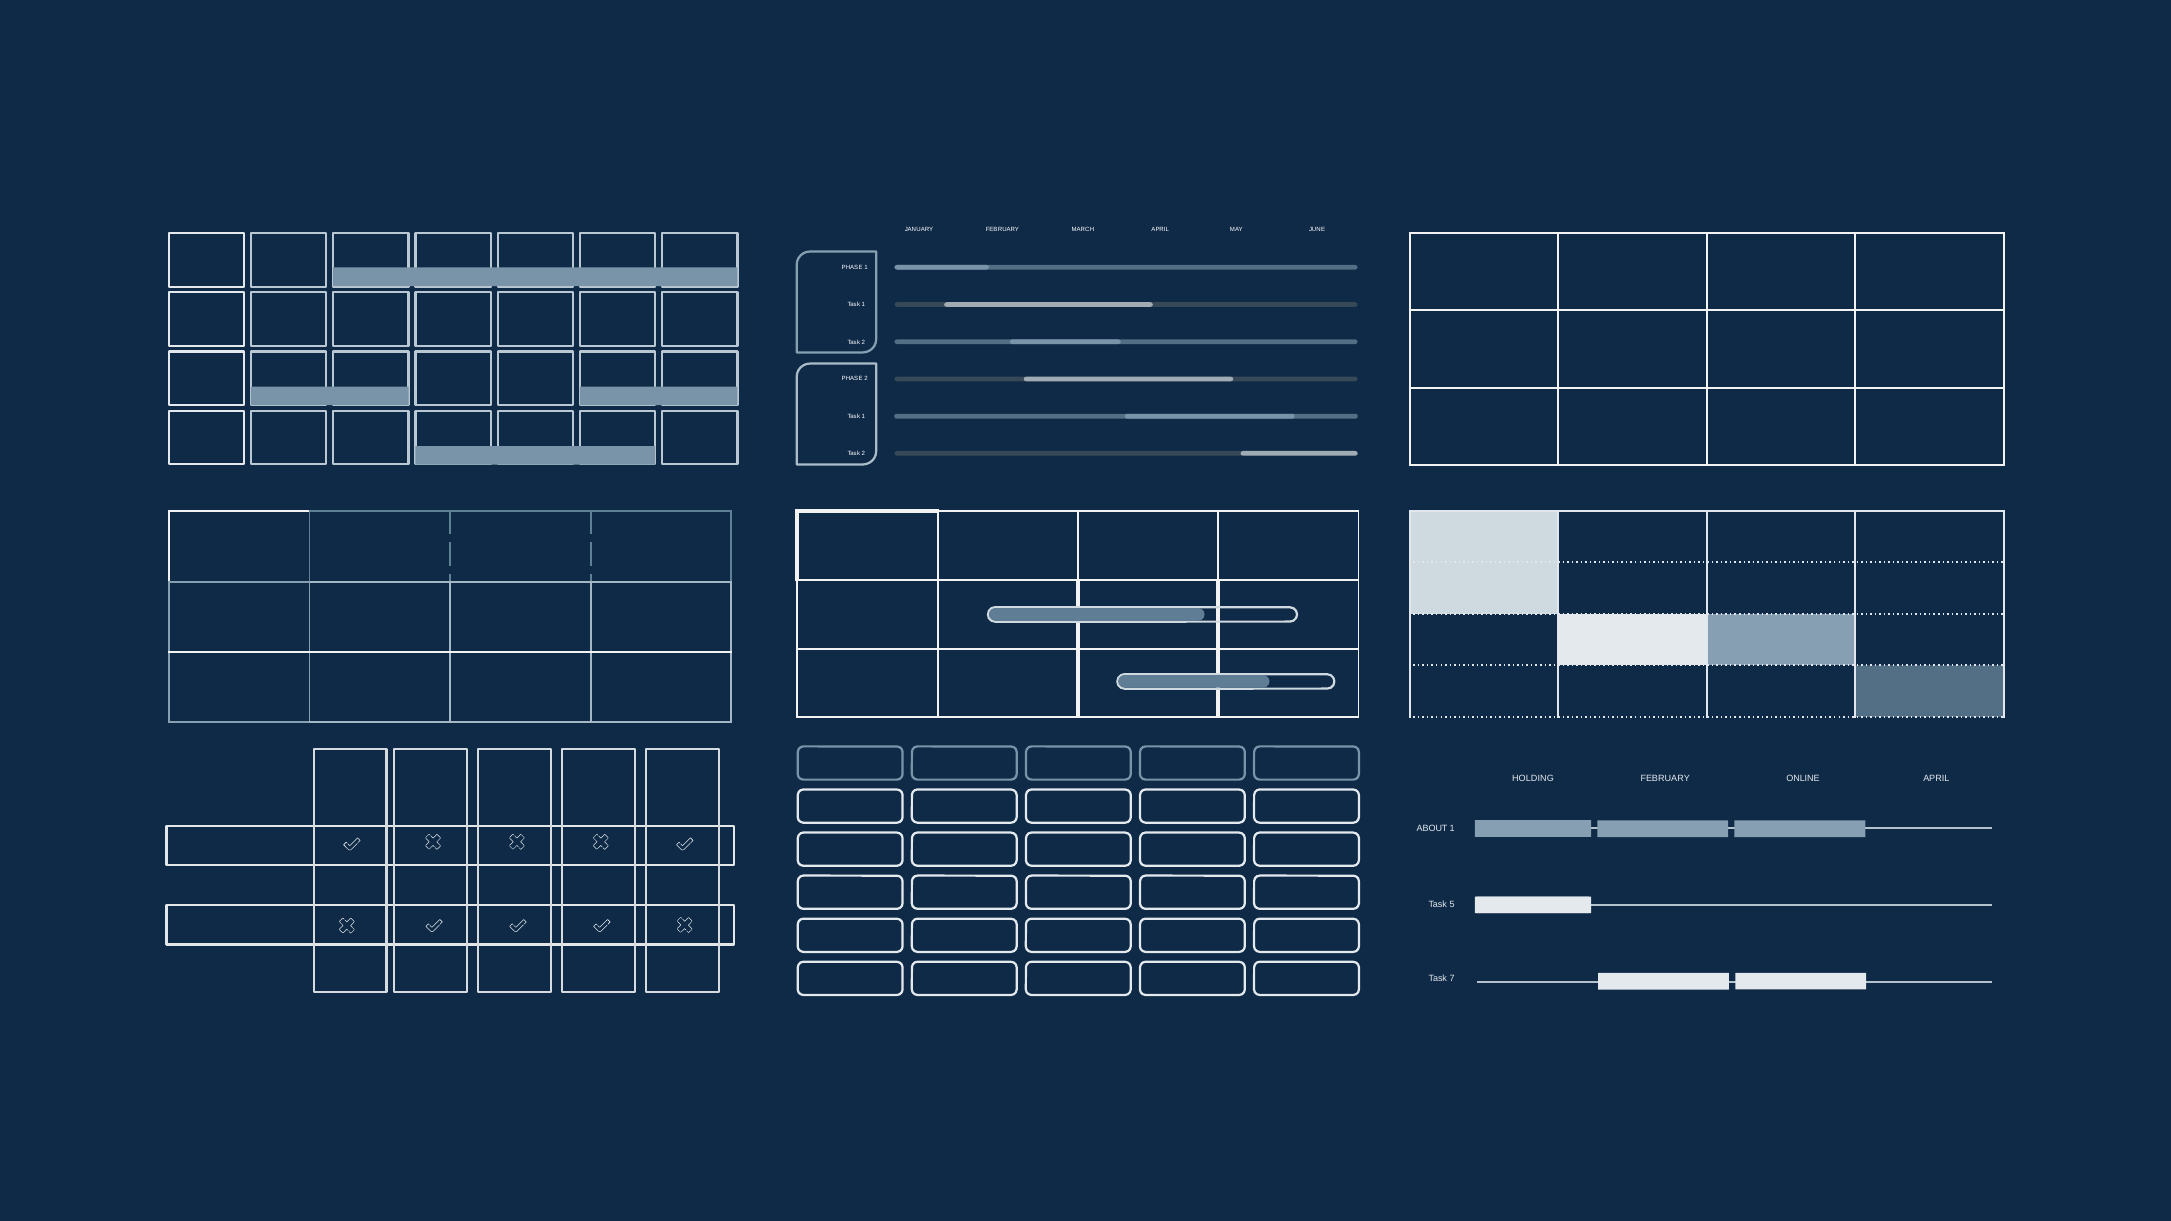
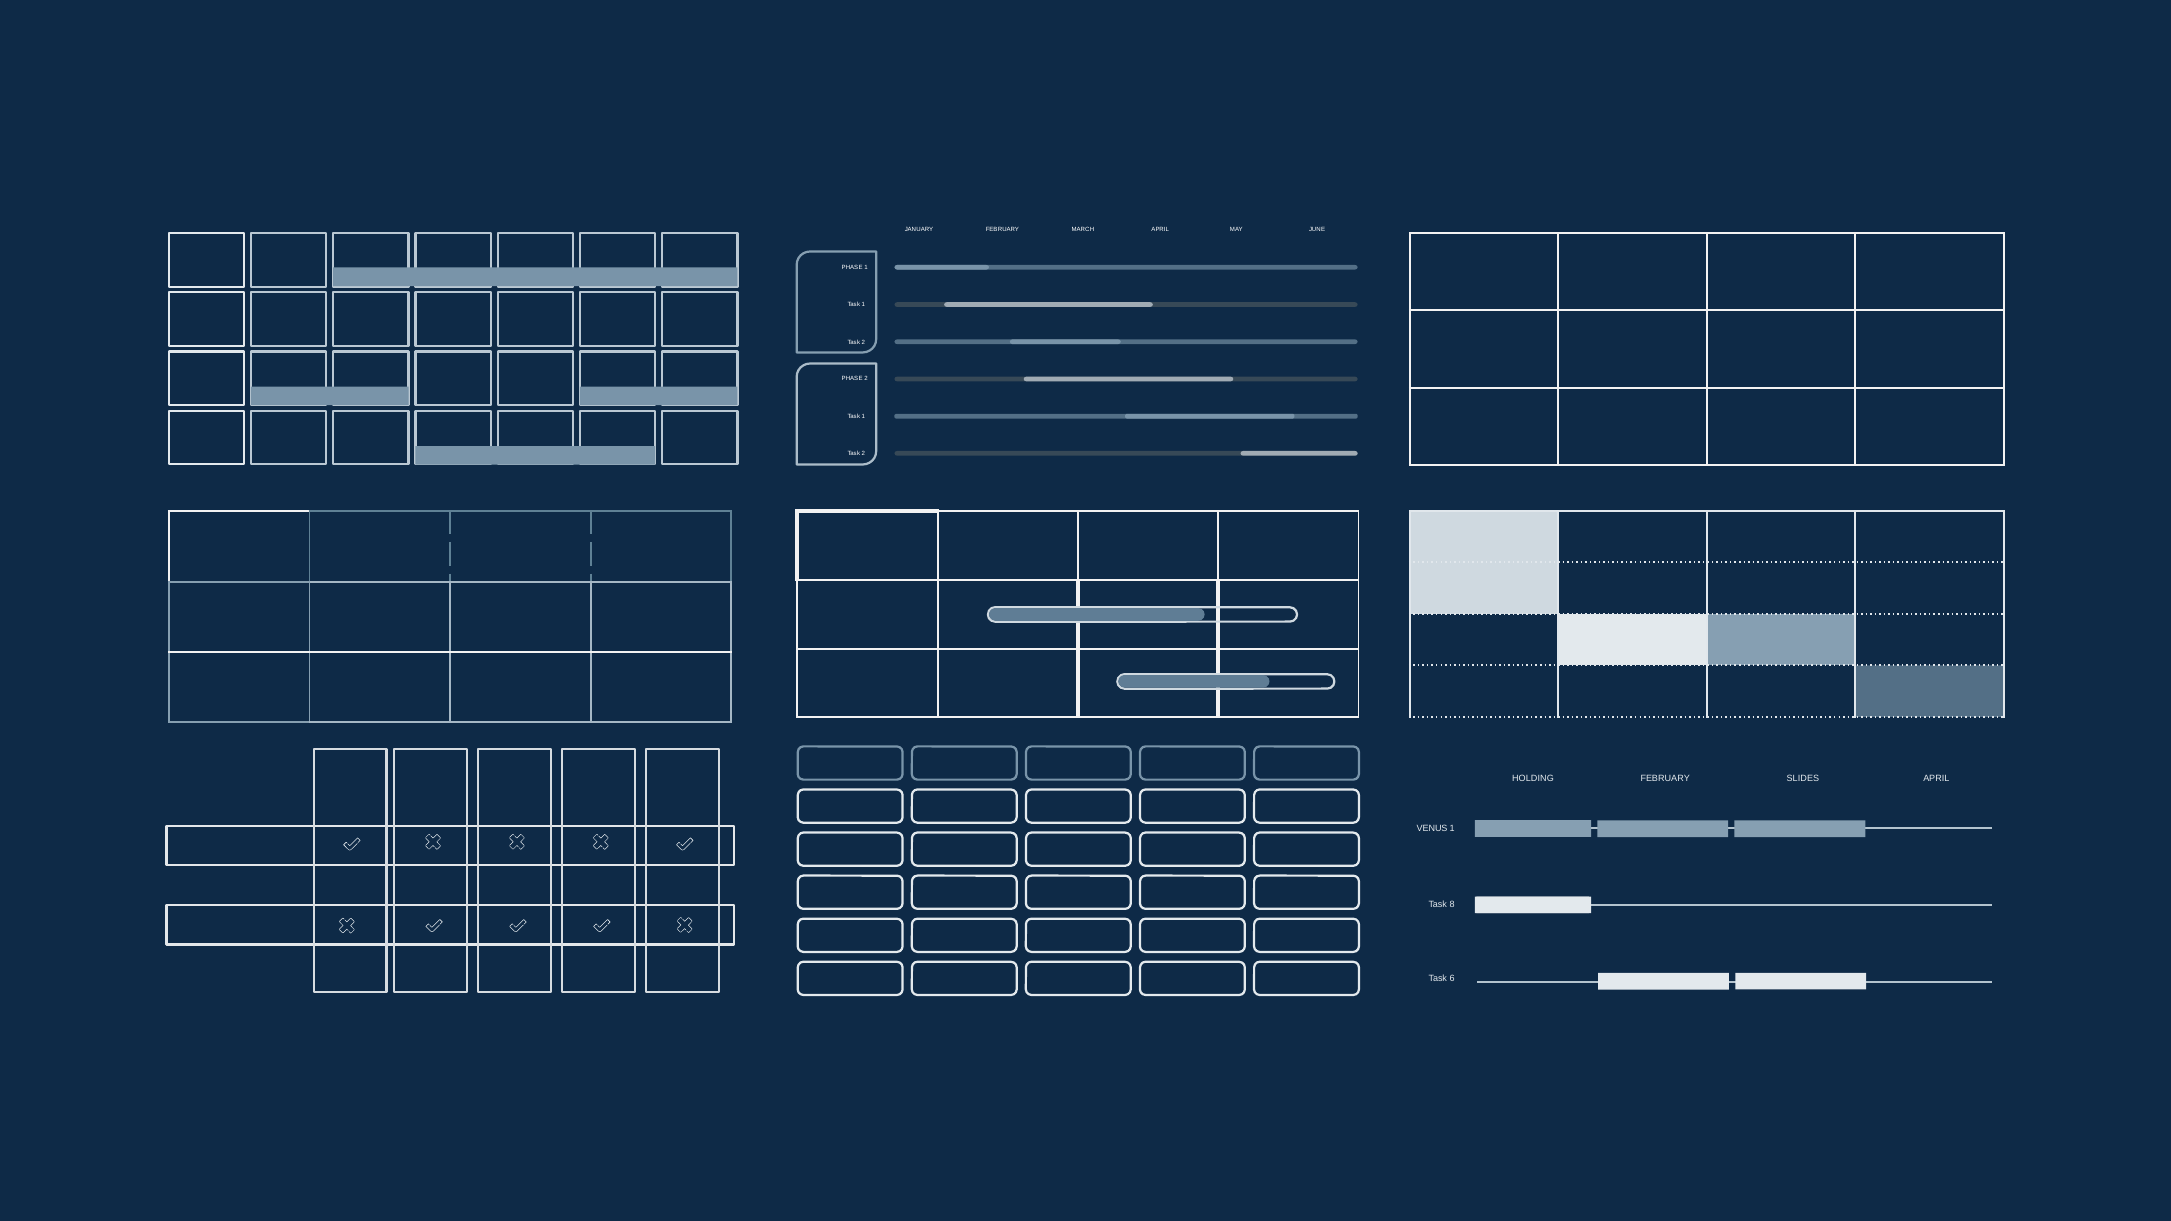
ONLINE: ONLINE -> SLIDES
ABOUT: ABOUT -> VENUS
5: 5 -> 8
7: 7 -> 6
